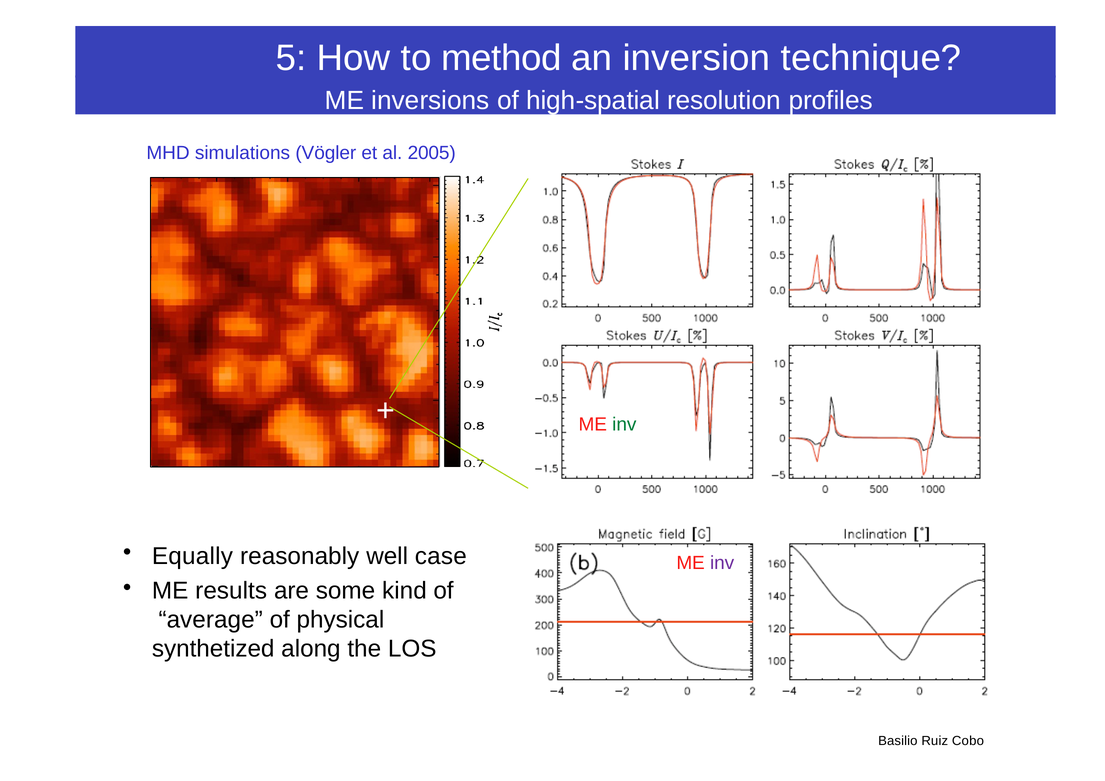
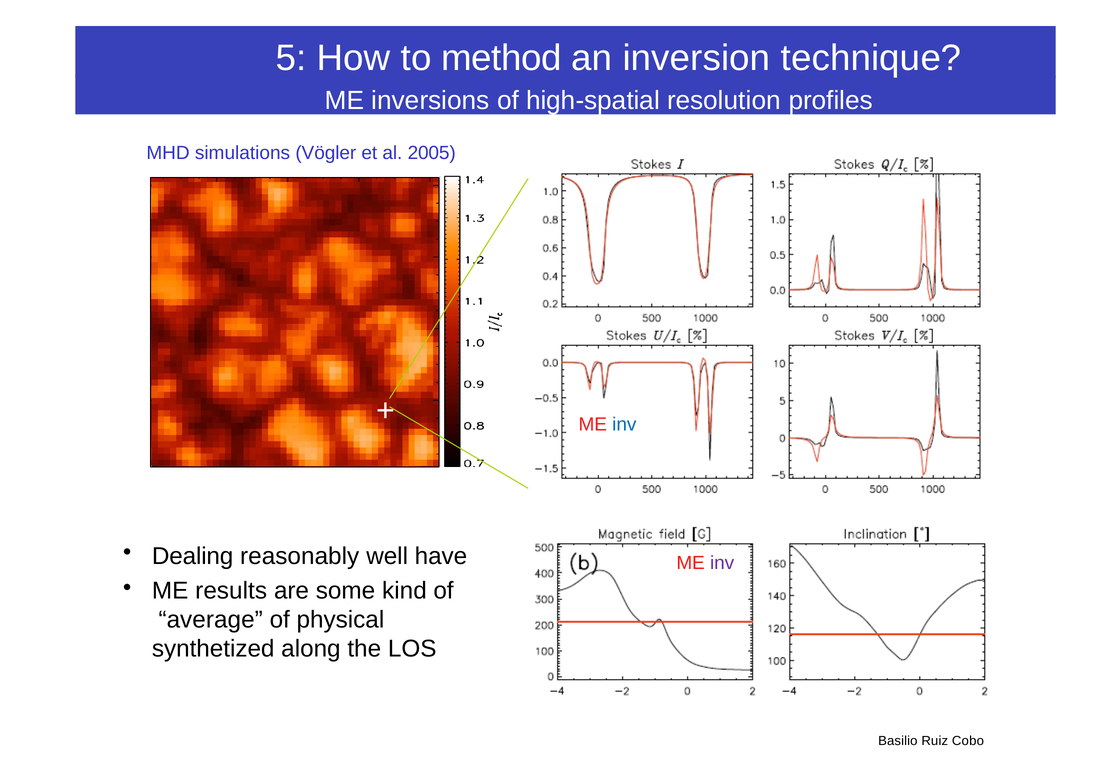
inv at (624, 424) colour: green -> blue
Equally: Equally -> Dealing
case: case -> have
